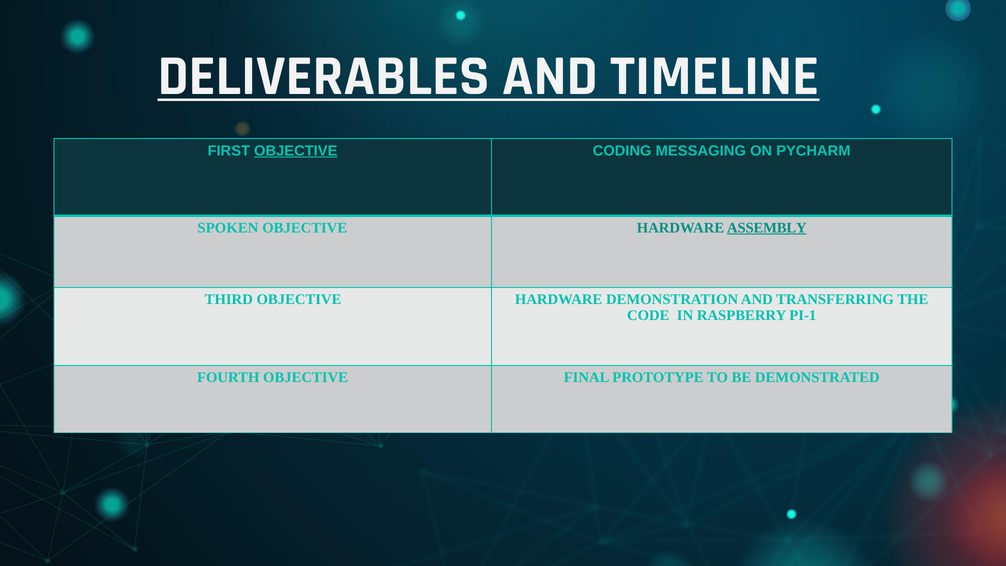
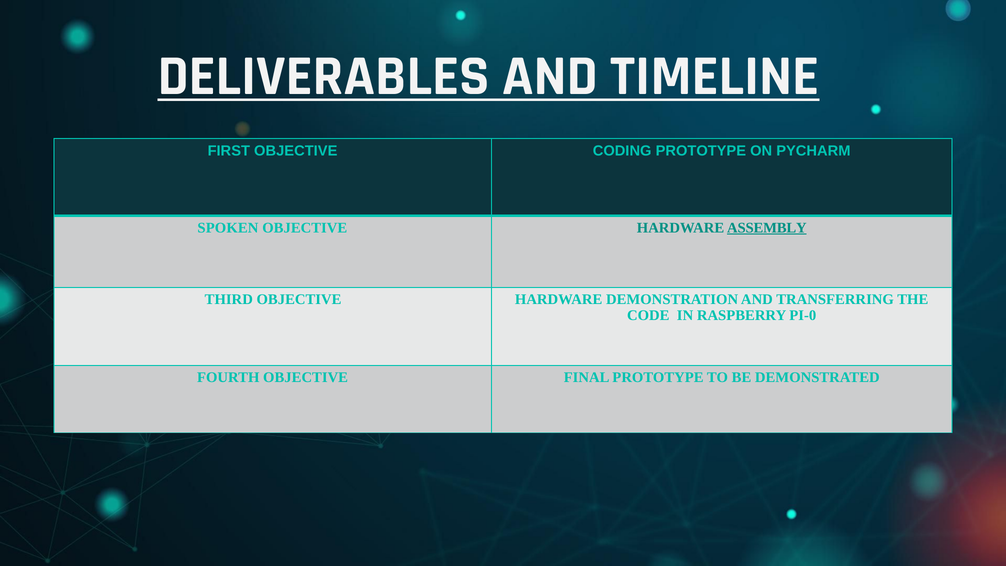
OBJECTIVE at (296, 151) underline: present -> none
CODING MESSAGING: MESSAGING -> PROTOTYPE
PI-1: PI-1 -> PI-0
